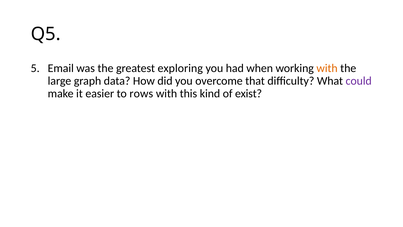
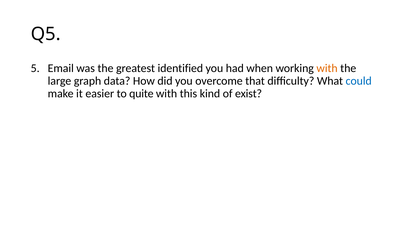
exploring: exploring -> identified
could colour: purple -> blue
rows: rows -> quite
